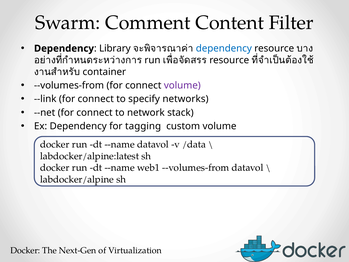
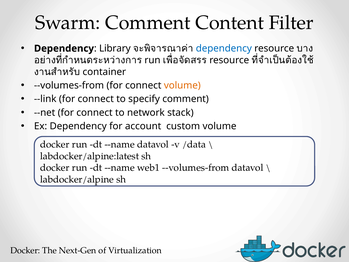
volume at (182, 85) colour: purple -> orange
specify networks: networks -> comment
tagging: tagging -> account
